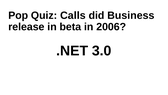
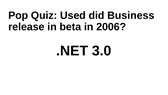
Calls: Calls -> Used
